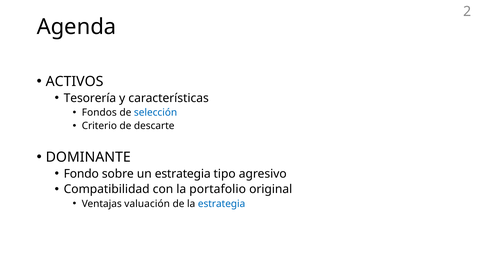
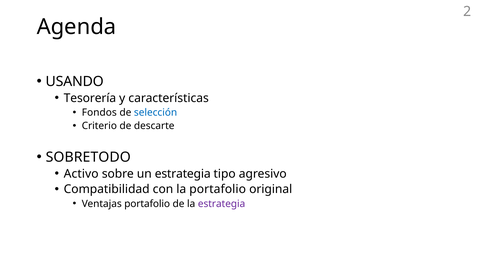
ACTIVOS: ACTIVOS -> USANDO
DOMINANTE: DOMINANTE -> SOBRETODO
Fondo: Fondo -> Activo
Ventajas valuación: valuación -> portafolio
estrategia at (222, 203) colour: blue -> purple
